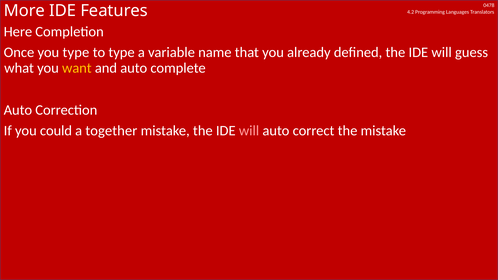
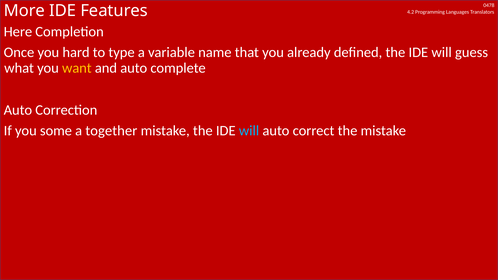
you type: type -> hard
could: could -> some
will at (249, 131) colour: pink -> light blue
